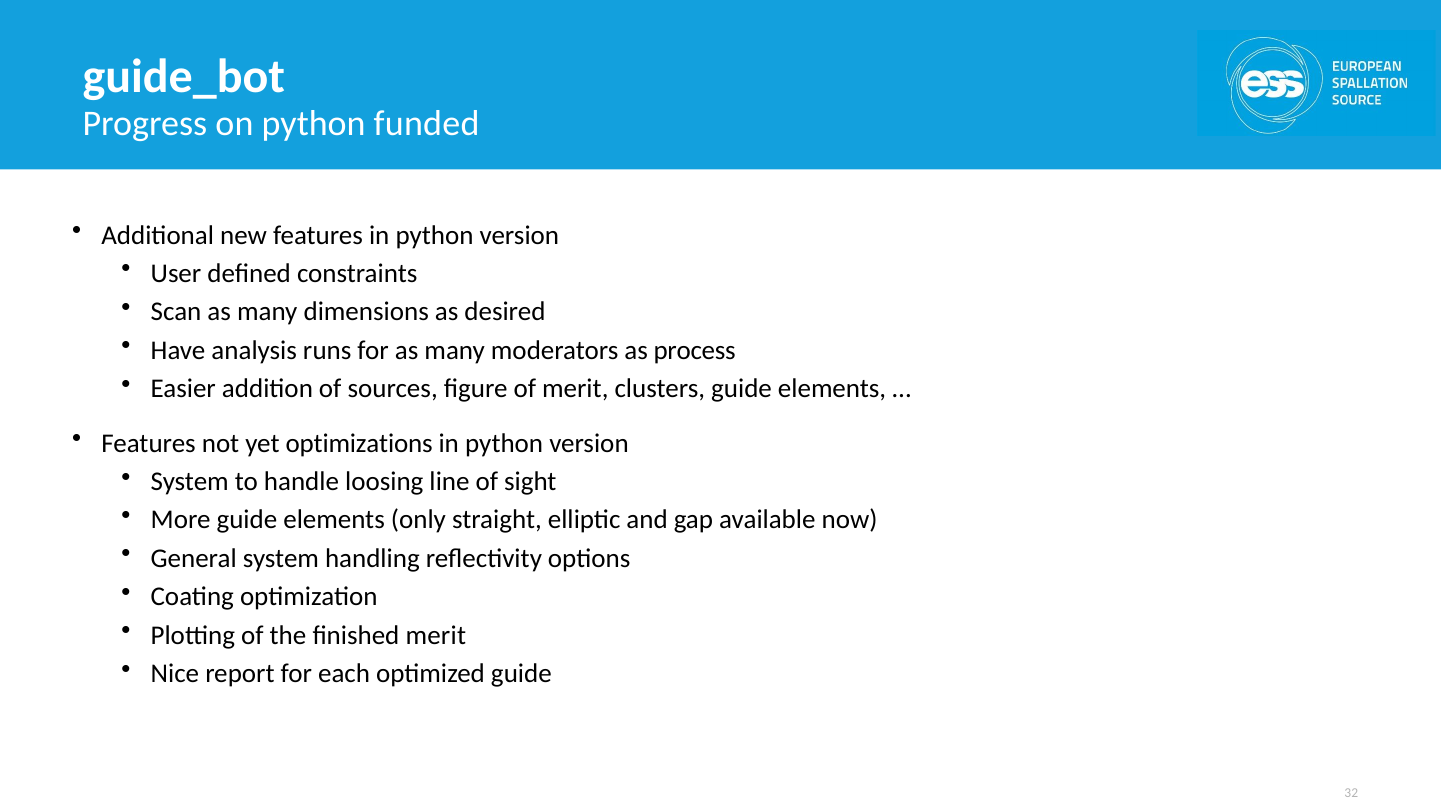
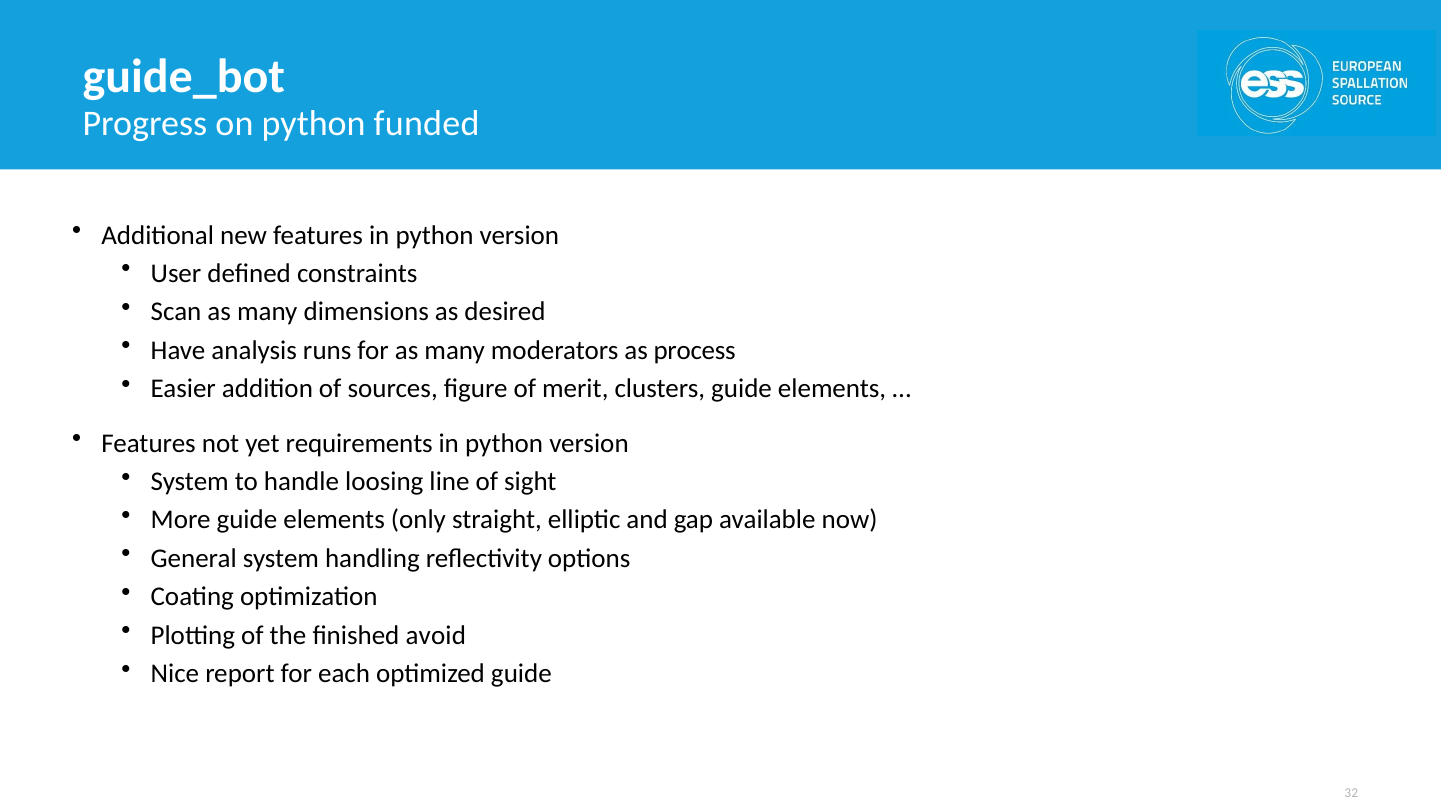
optimizations: optimizations -> requirements
finished merit: merit -> avoid
